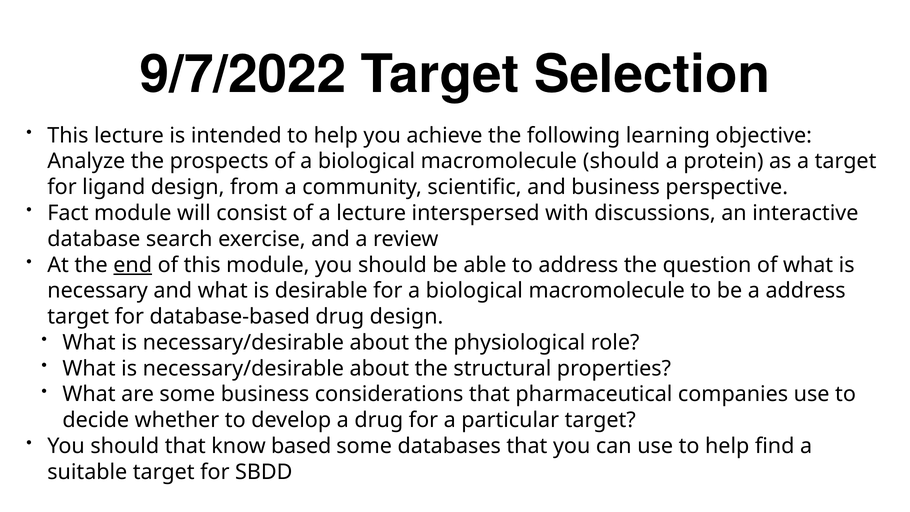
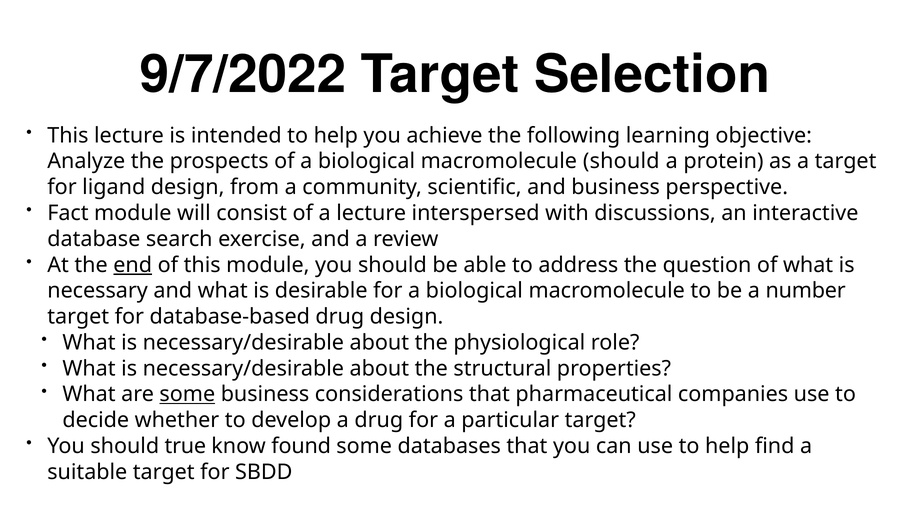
a address: address -> number
some at (187, 394) underline: none -> present
should that: that -> true
based: based -> found
